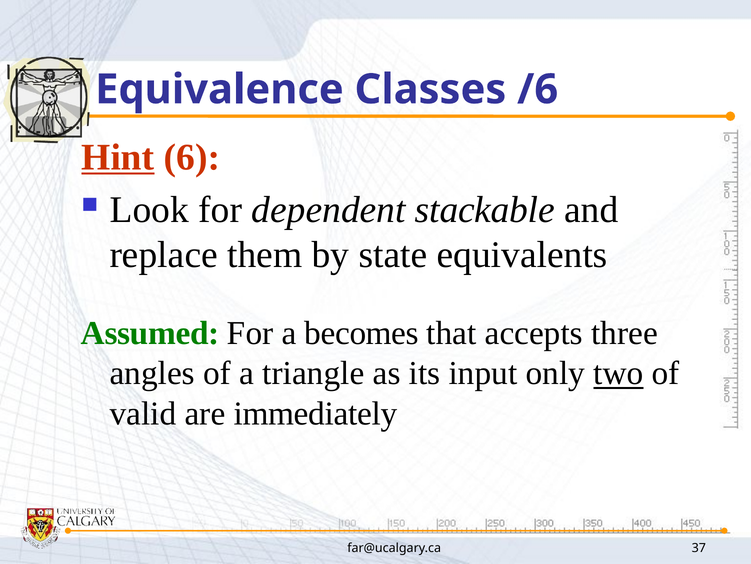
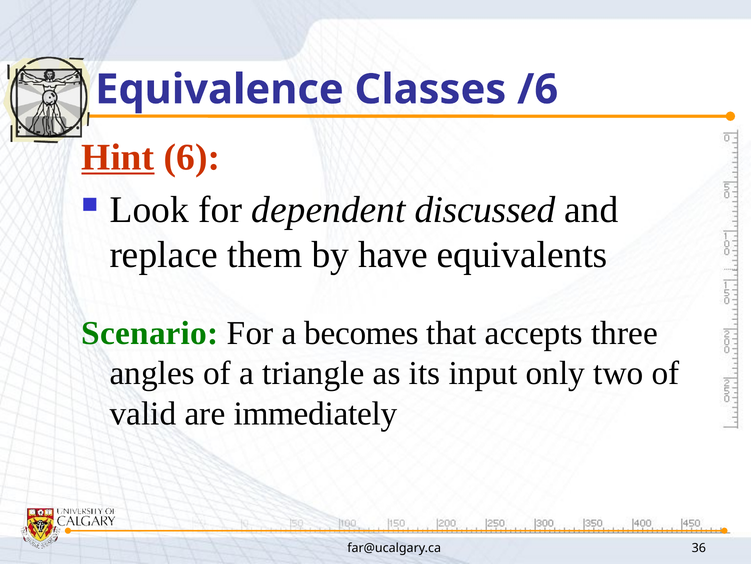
stackable: stackable -> discussed
state: state -> have
Assumed: Assumed -> Scenario
two underline: present -> none
37: 37 -> 36
